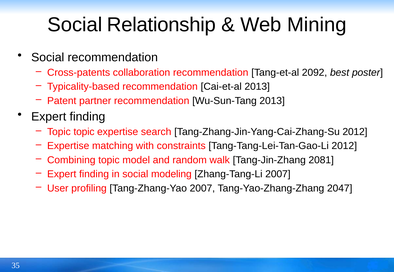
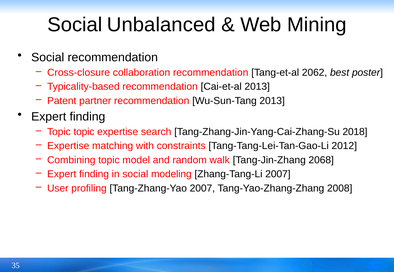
Relationship: Relationship -> Unbalanced
Cross-patents: Cross-patents -> Cross-closure
2092: 2092 -> 2062
Tang-Zhang-Jin-Yang-Cai-Zhang-Su 2012: 2012 -> 2018
2081: 2081 -> 2068
2047: 2047 -> 2008
